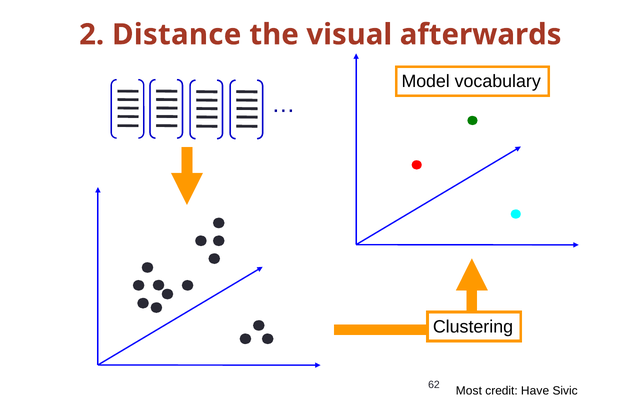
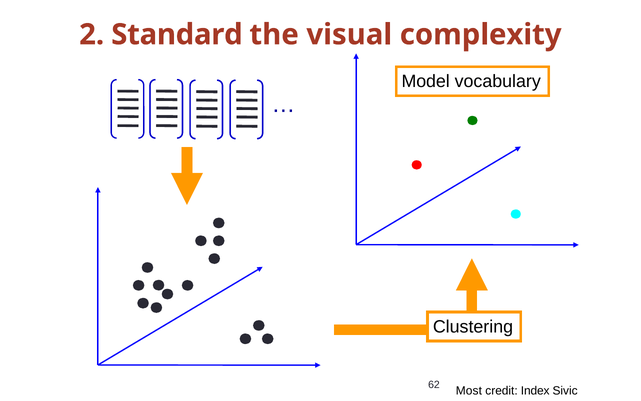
Distance: Distance -> Standard
afterwards: afterwards -> complexity
Have: Have -> Index
